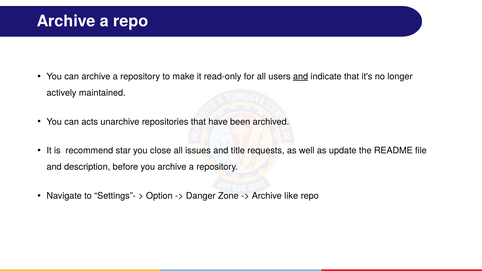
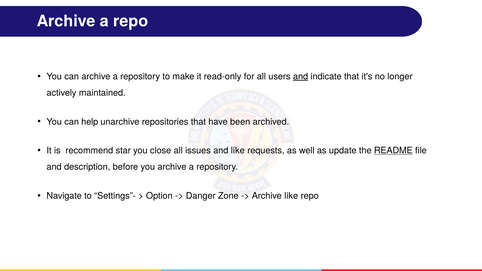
acts: acts -> help
and title: title -> like
README underline: none -> present
